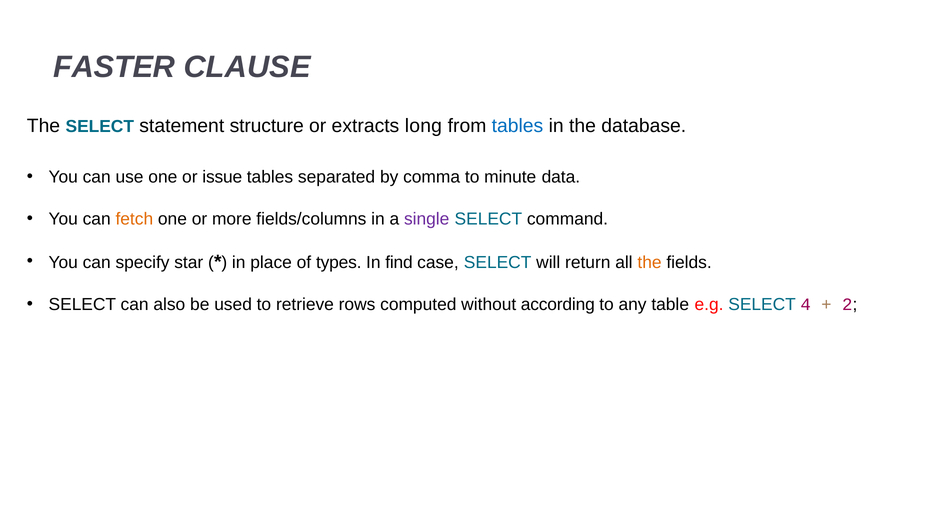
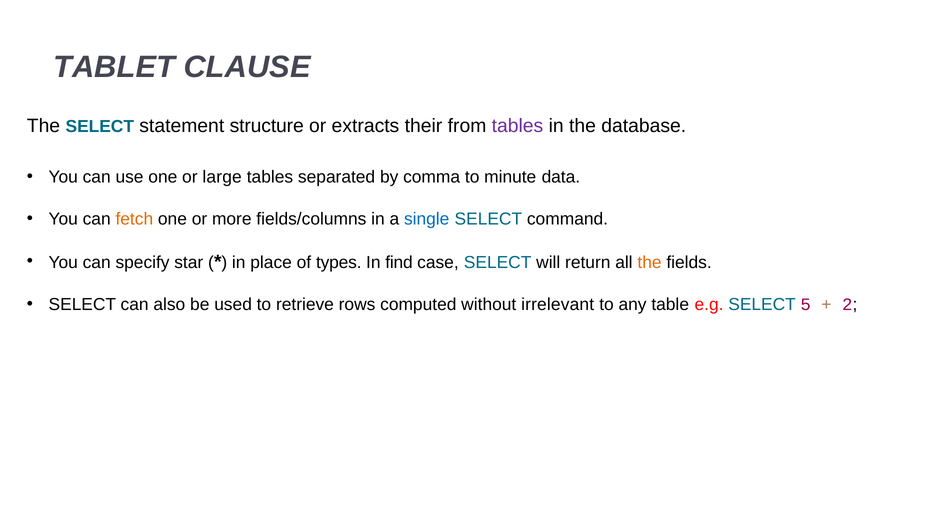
FASTER: FASTER -> TABLET
long: long -> their
tables at (517, 126) colour: blue -> purple
issue: issue -> large
single colour: purple -> blue
according: according -> irrelevant
4: 4 -> 5
